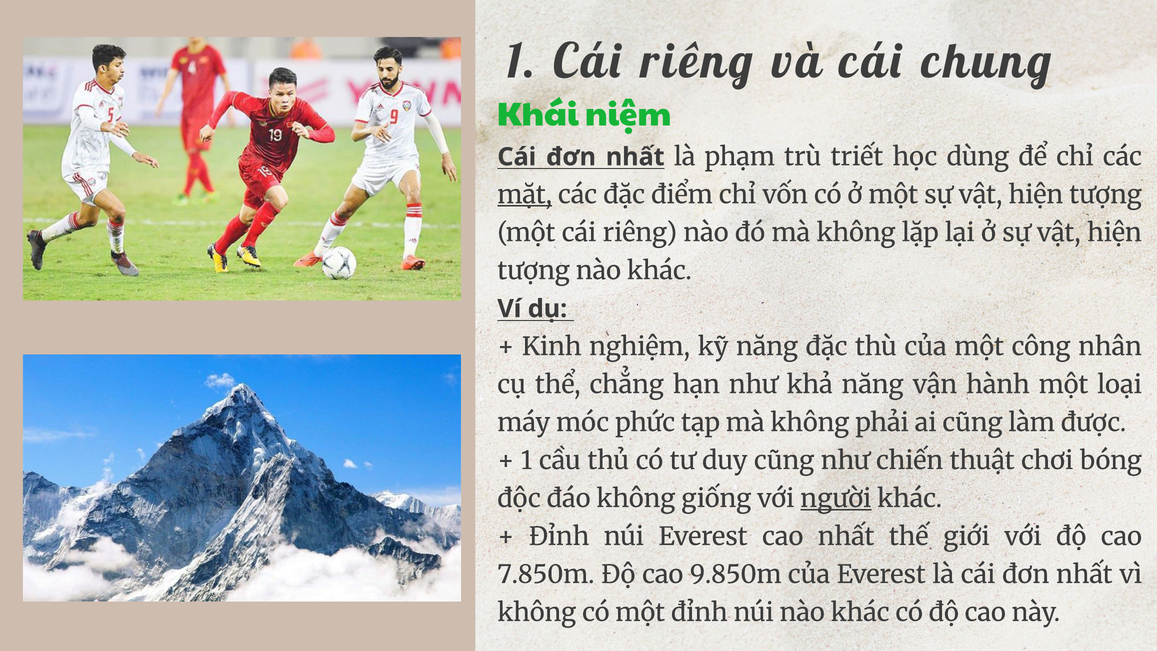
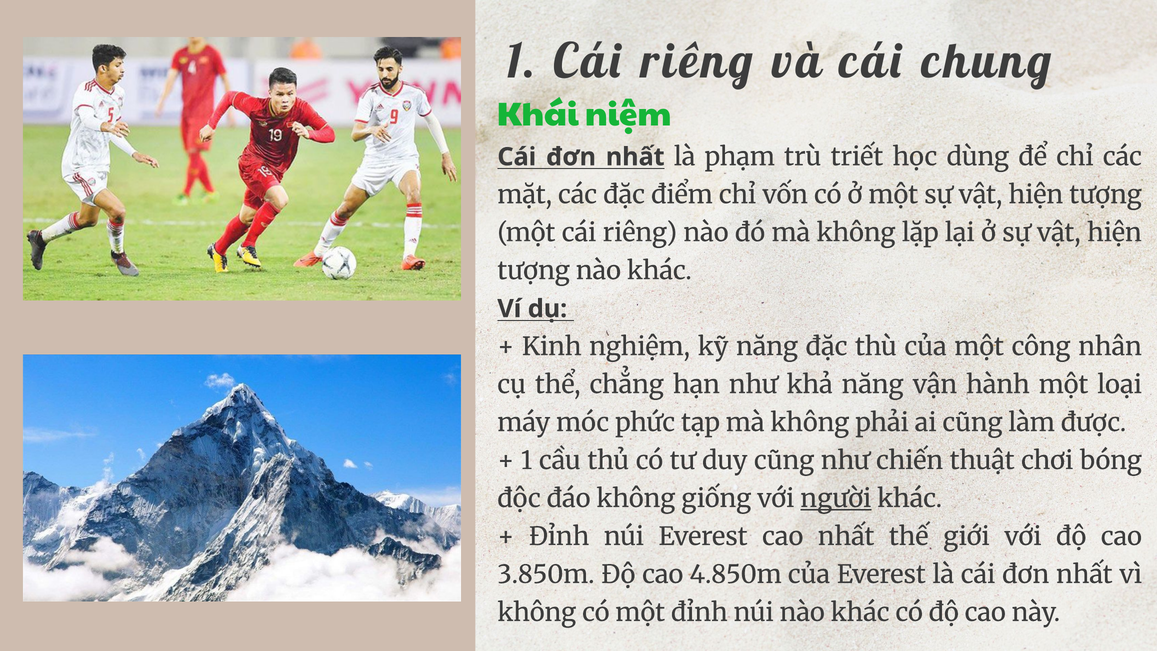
mặt underline: present -> none
7.850m: 7.850m -> 3.850m
9.850m: 9.850m -> 4.850m
